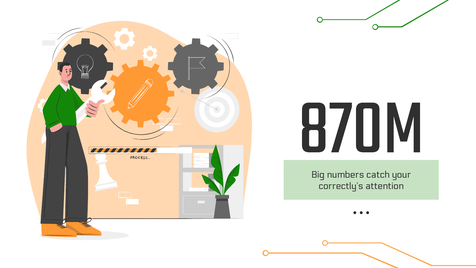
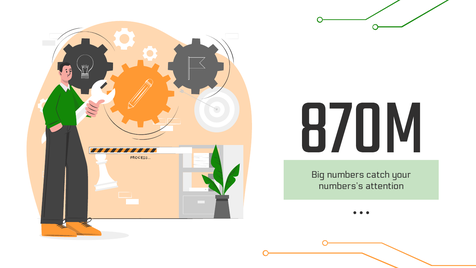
correctly’s: correctly’s -> numbers’s
